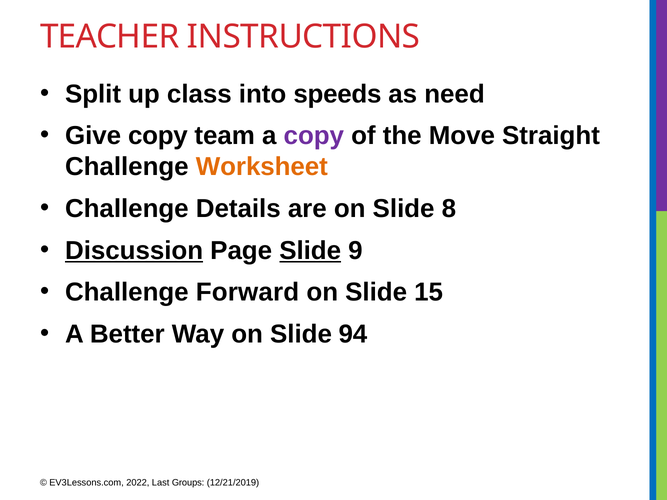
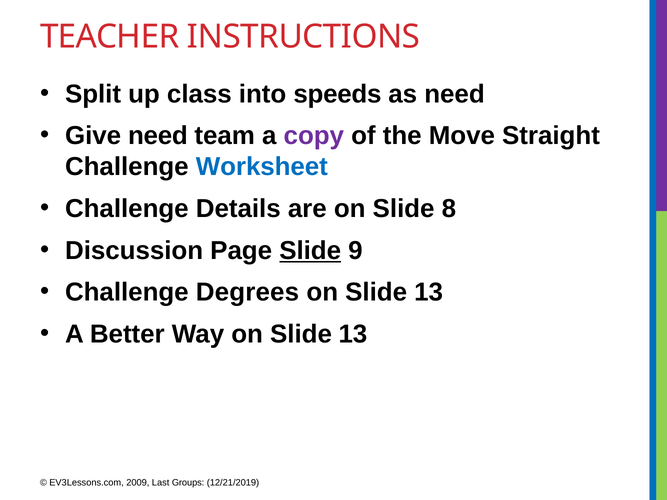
Give copy: copy -> need
Worksheet colour: orange -> blue
Discussion underline: present -> none
Forward: Forward -> Degrees
15 at (429, 292): 15 -> 13
Way on Slide 94: 94 -> 13
2022: 2022 -> 2009
